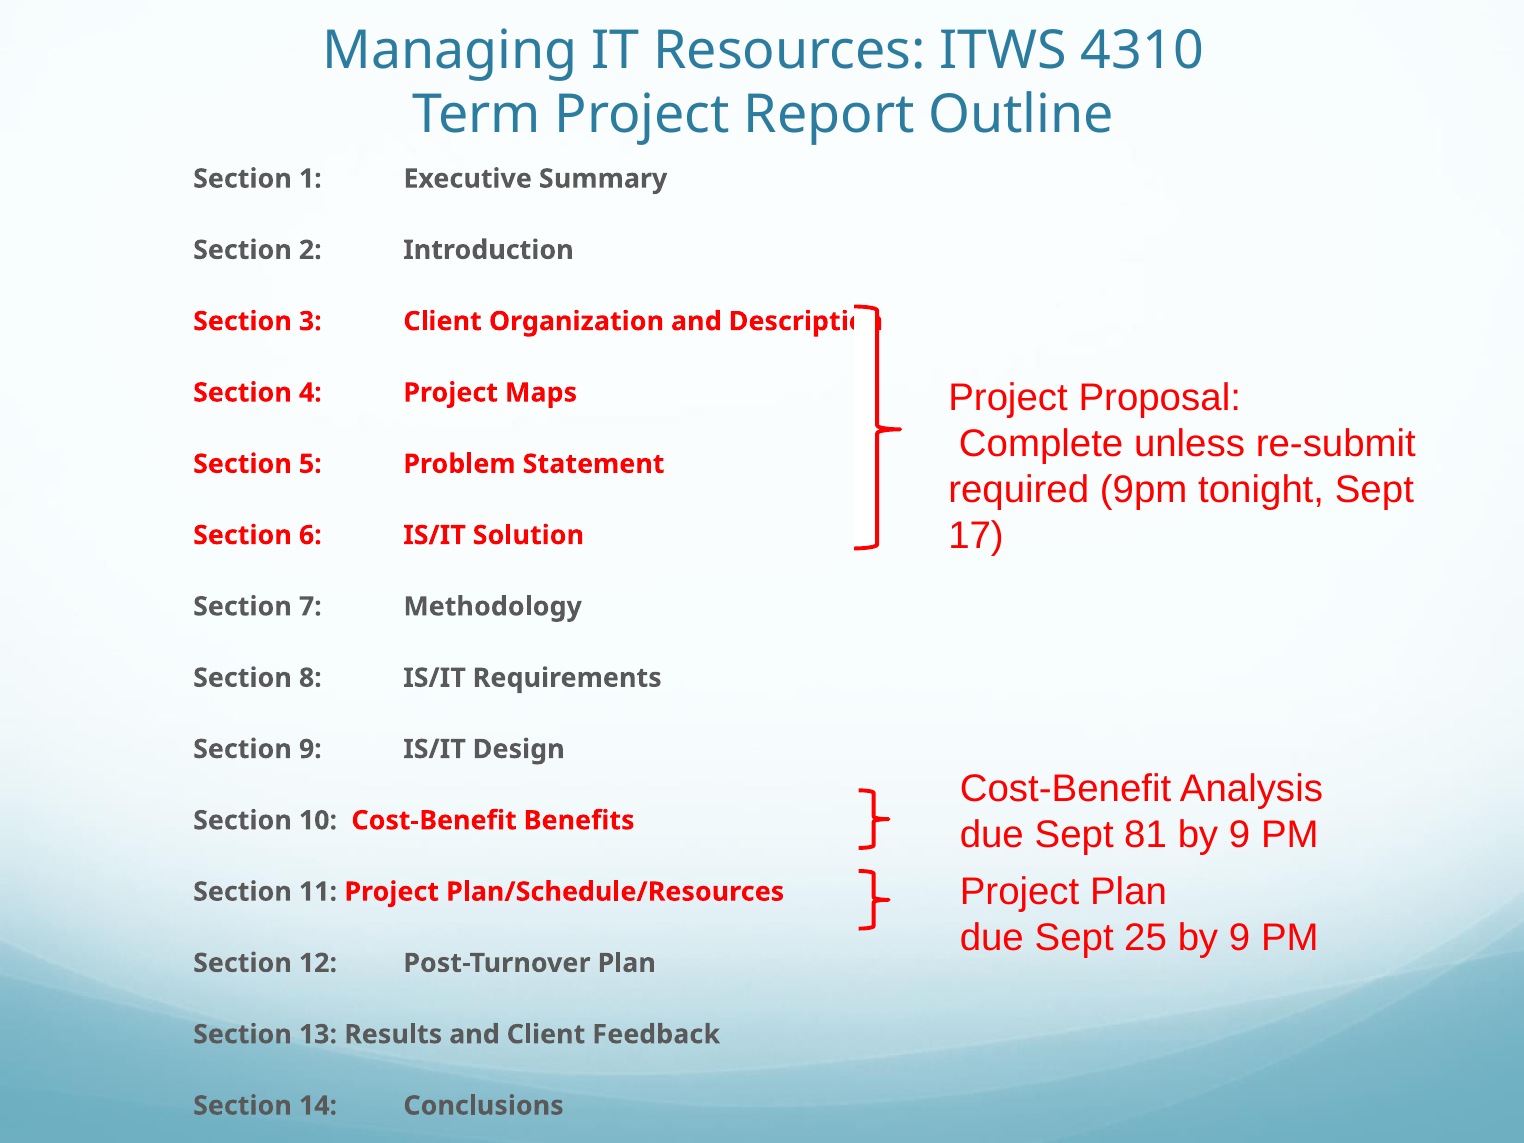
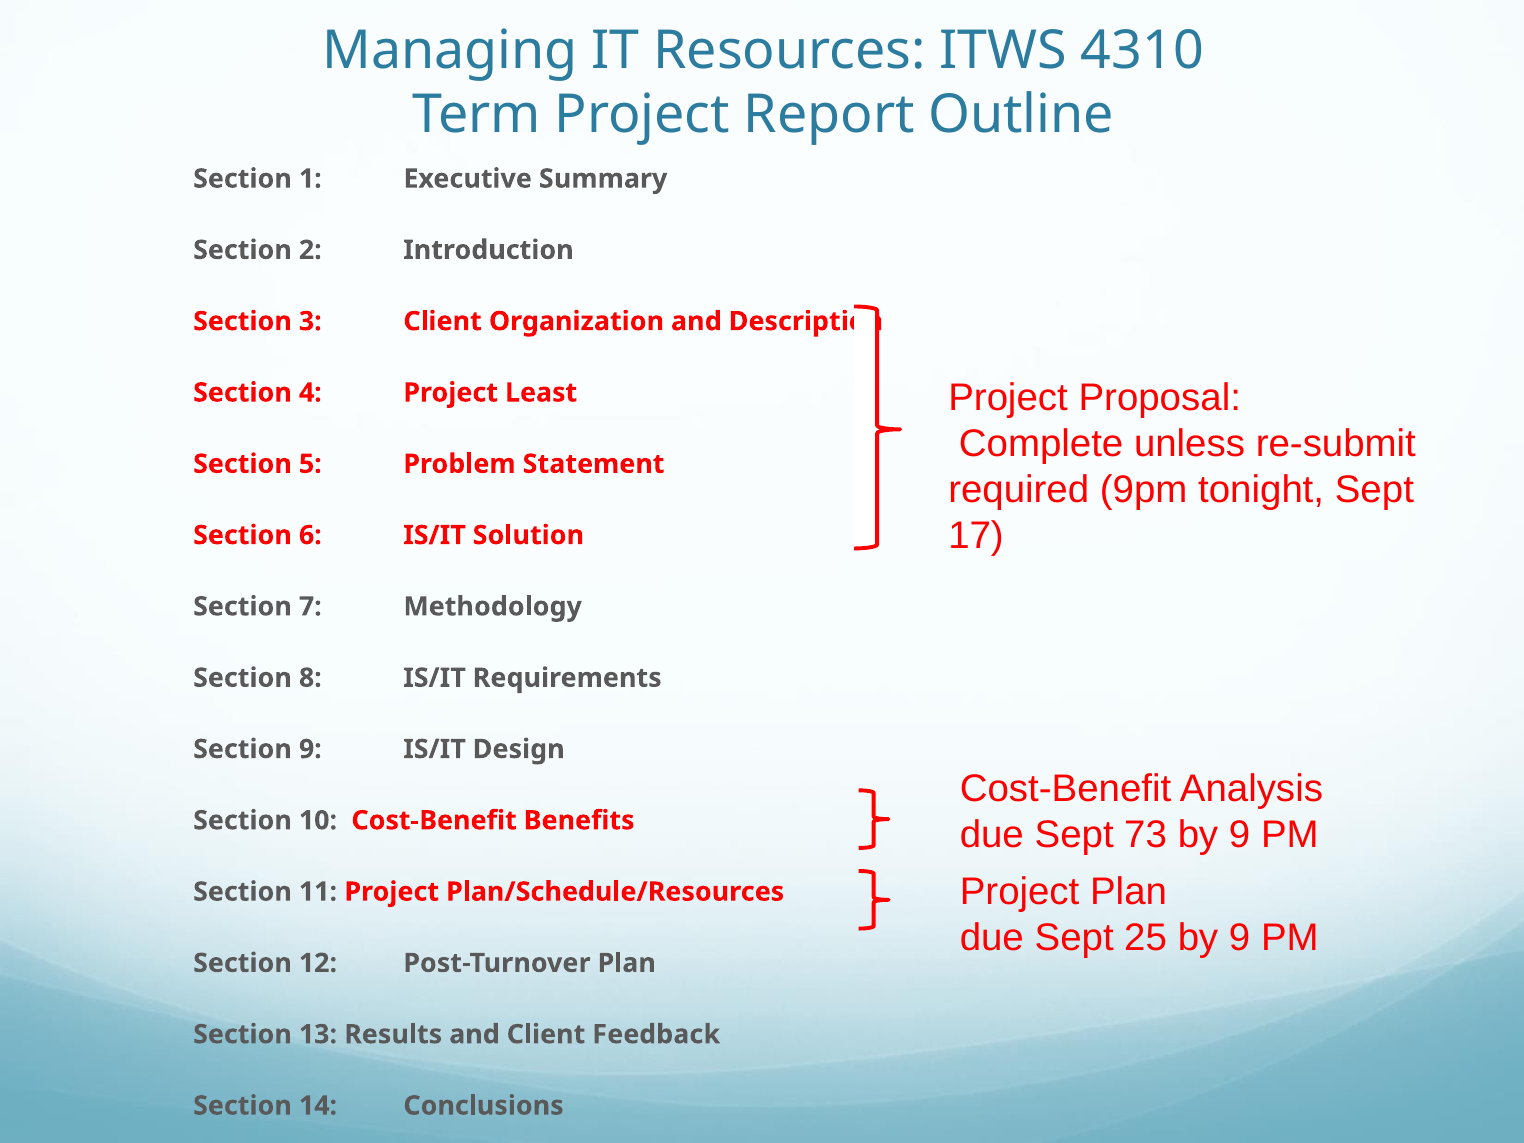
Maps: Maps -> Least
81: 81 -> 73
